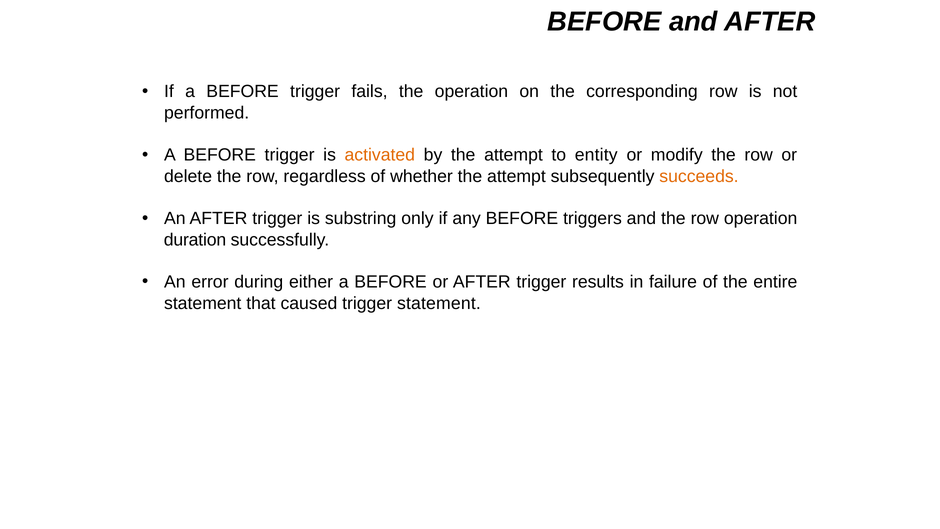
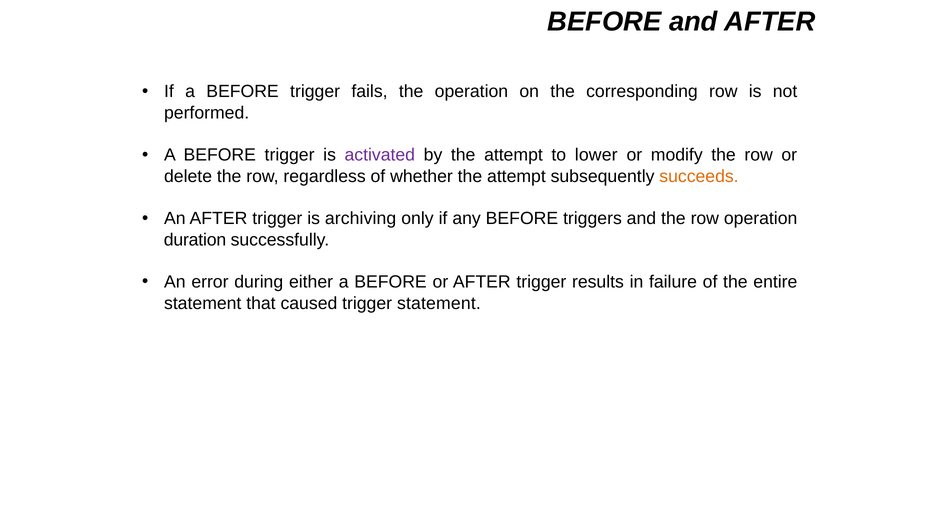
activated colour: orange -> purple
entity: entity -> lower
substring: substring -> archiving
